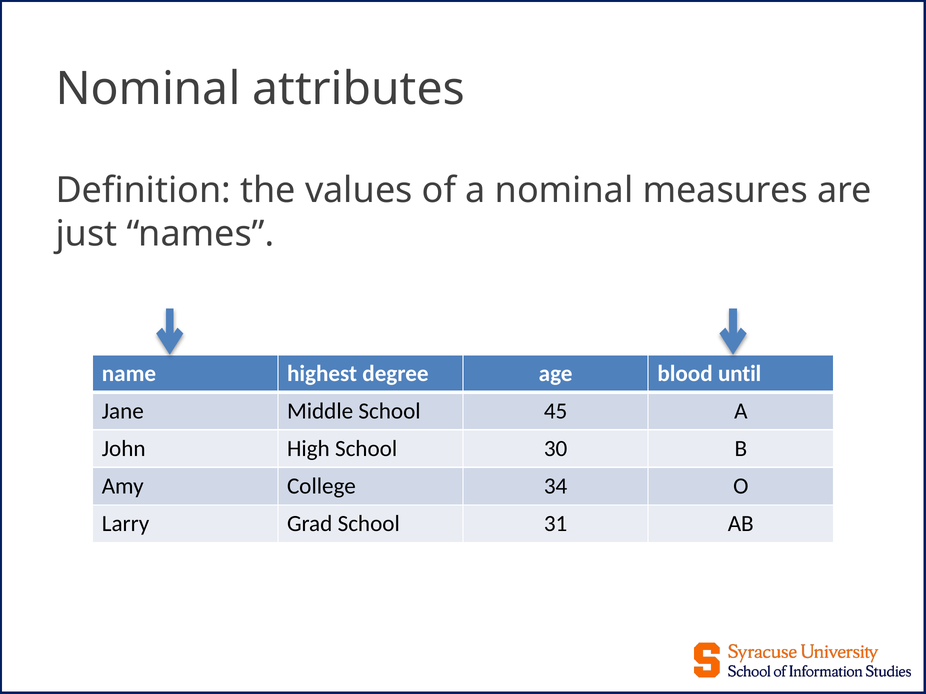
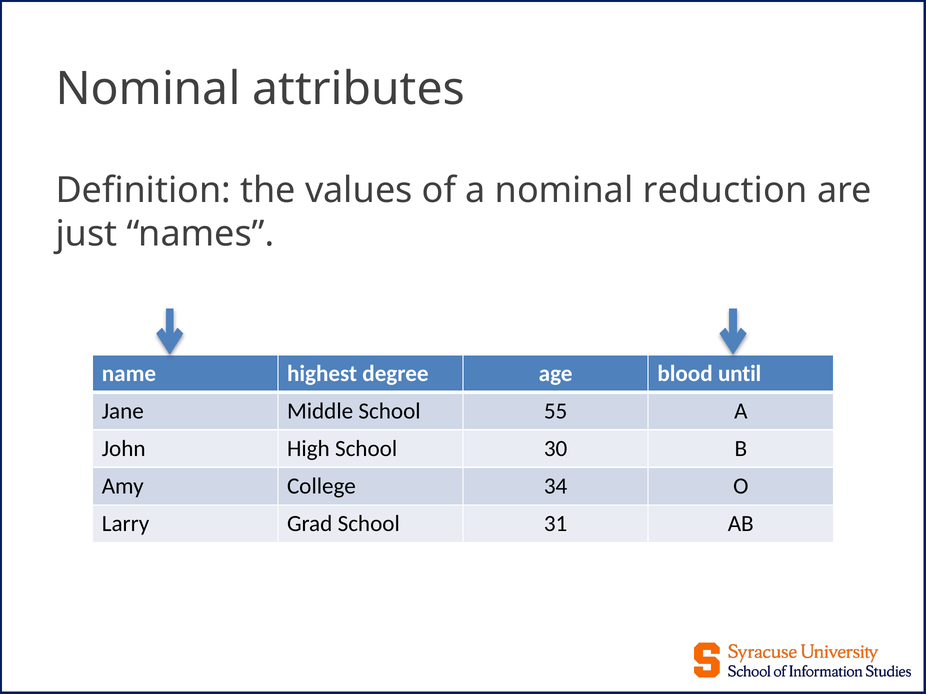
measures: measures -> reduction
45: 45 -> 55
